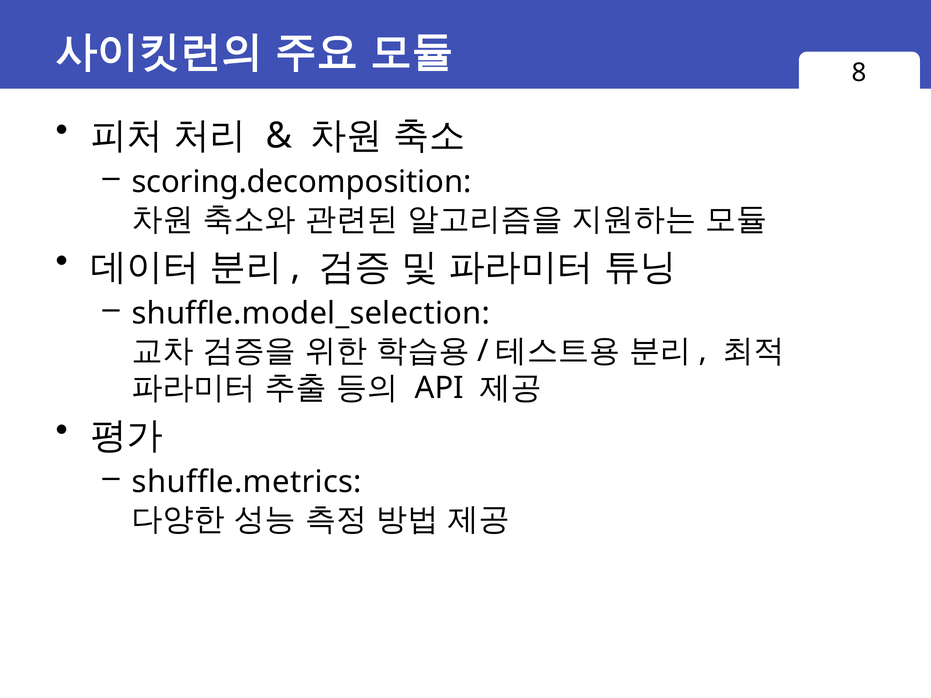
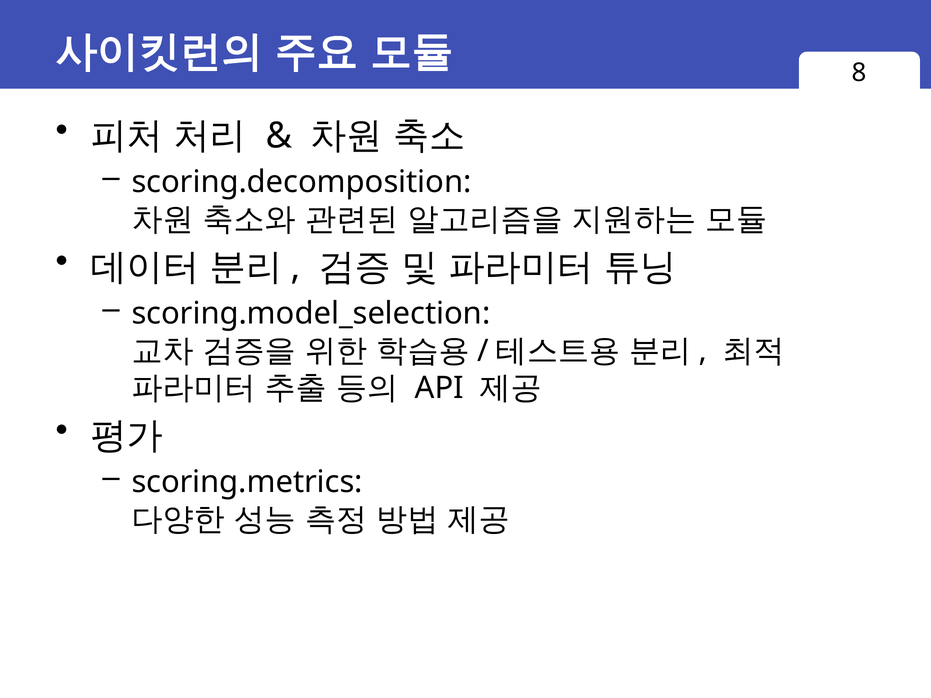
shuffle.model_selection: shuffle.model_selection -> scoring.model_selection
shuffle.metrics: shuffle.metrics -> scoring.metrics
